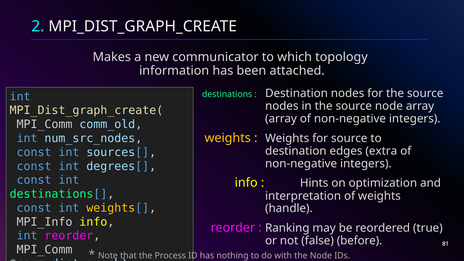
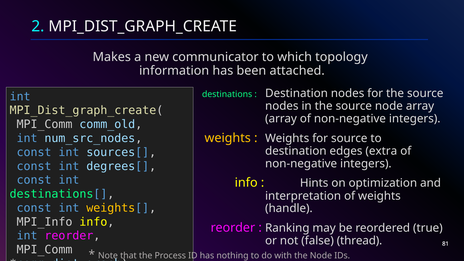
before: before -> thread
